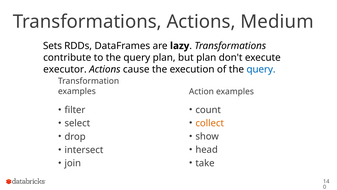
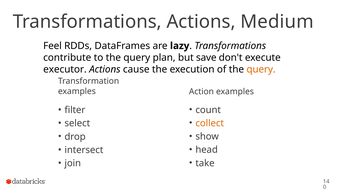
Sets: Sets -> Feel
but plan: plan -> save
query at (261, 69) colour: blue -> orange
